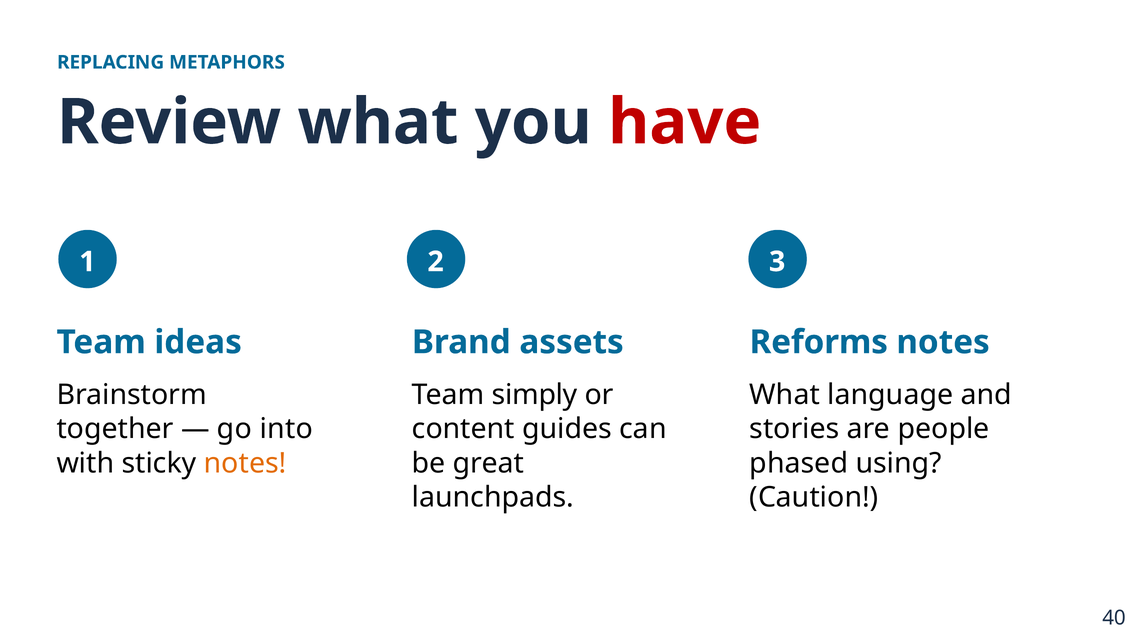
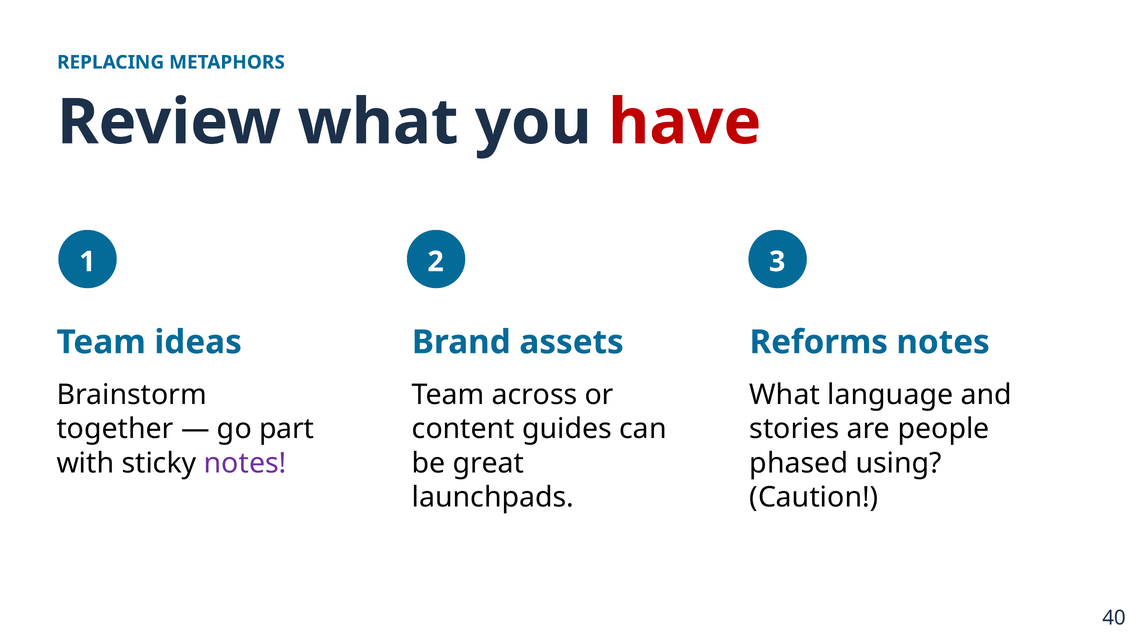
simply: simply -> across
into: into -> part
notes at (245, 464) colour: orange -> purple
